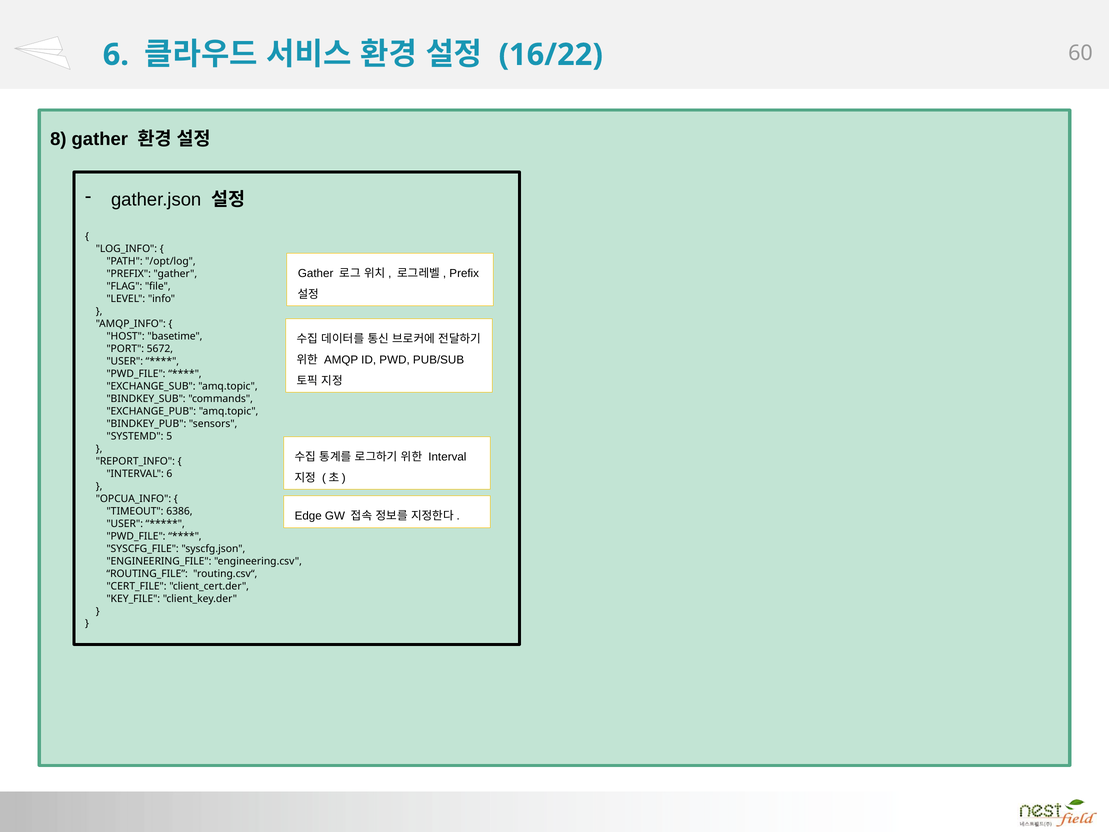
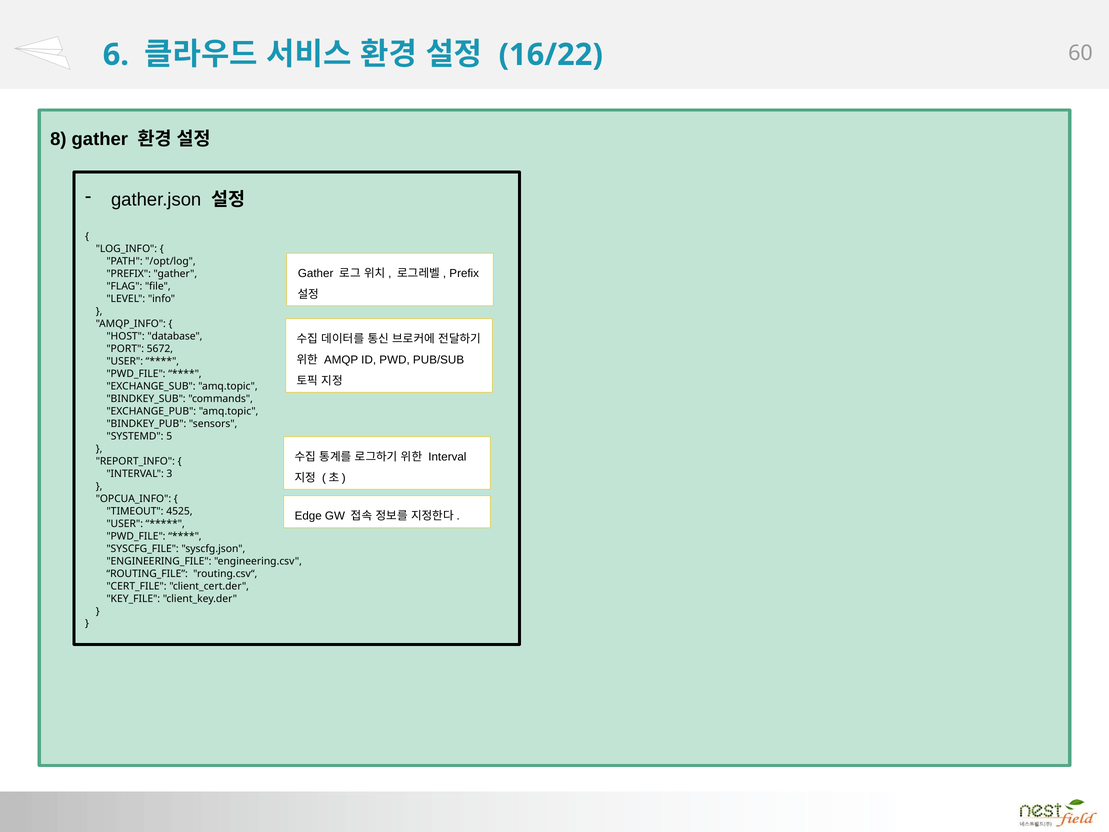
basetime: basetime -> database
INTERVAL 6: 6 -> 3
6386: 6386 -> 4525
